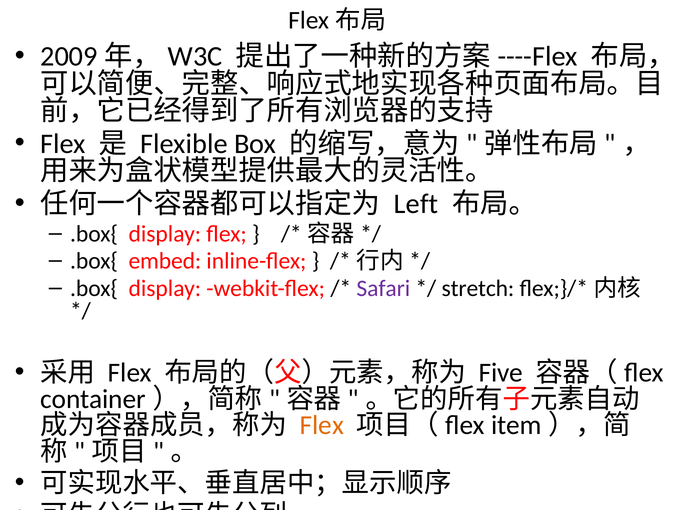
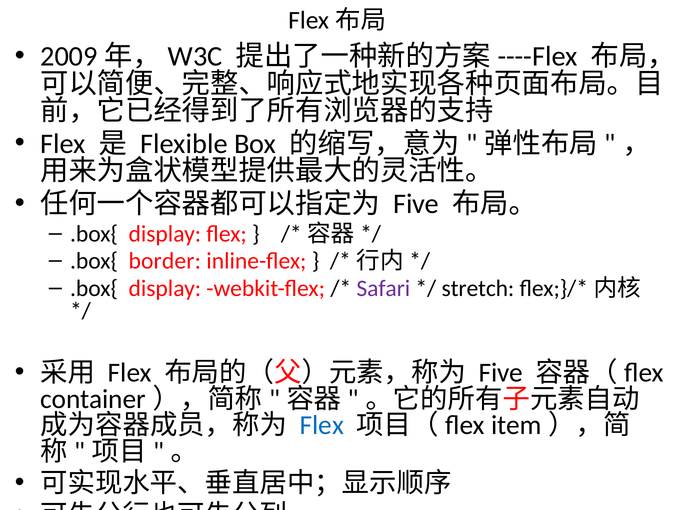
Left at (416, 204): Left -> Five
embed: embed -> border
Flex at (322, 425) colour: orange -> blue
